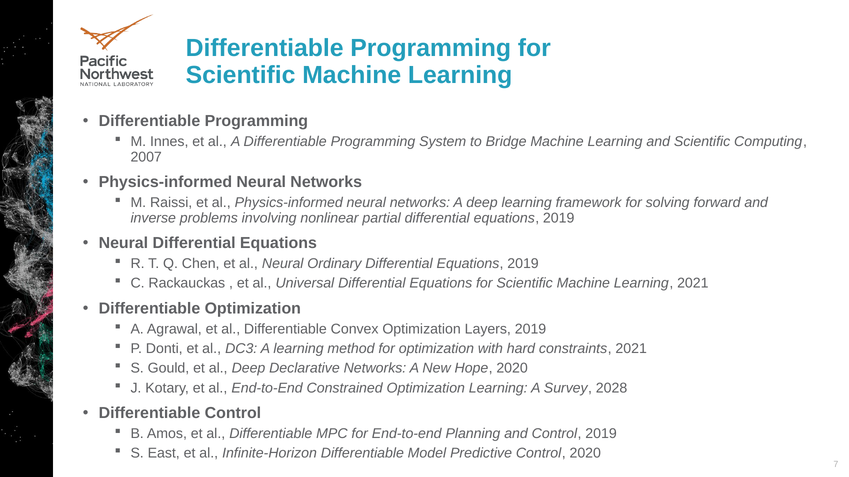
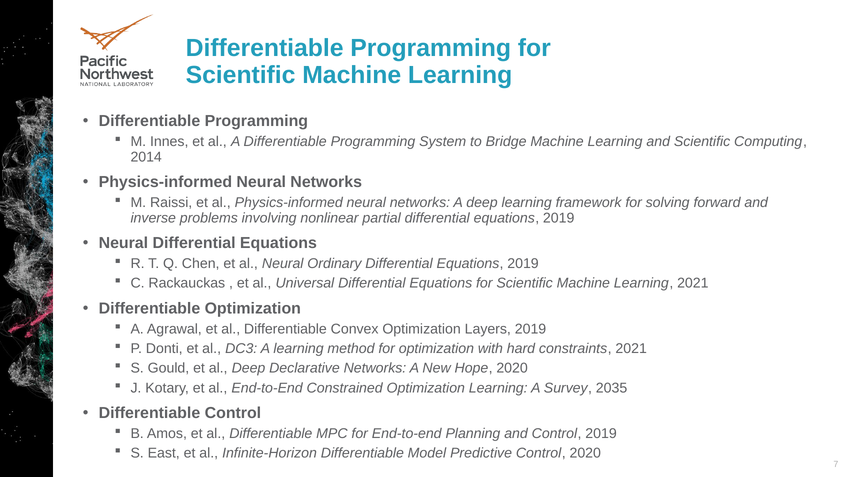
2007: 2007 -> 2014
2028: 2028 -> 2035
